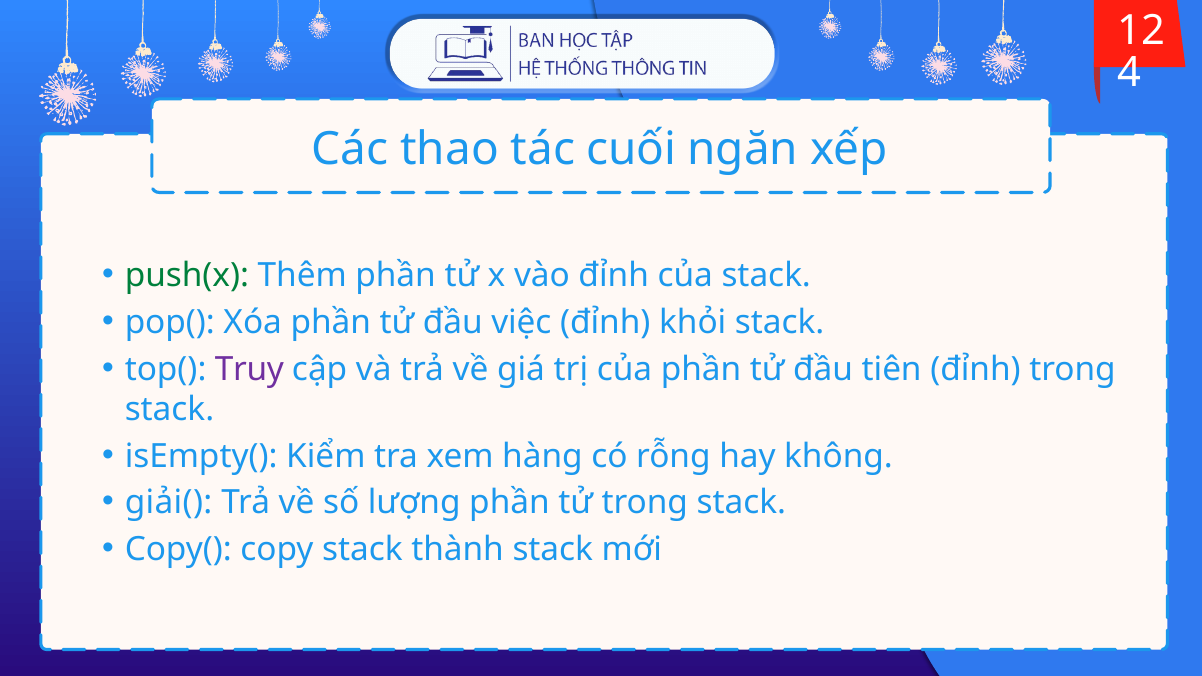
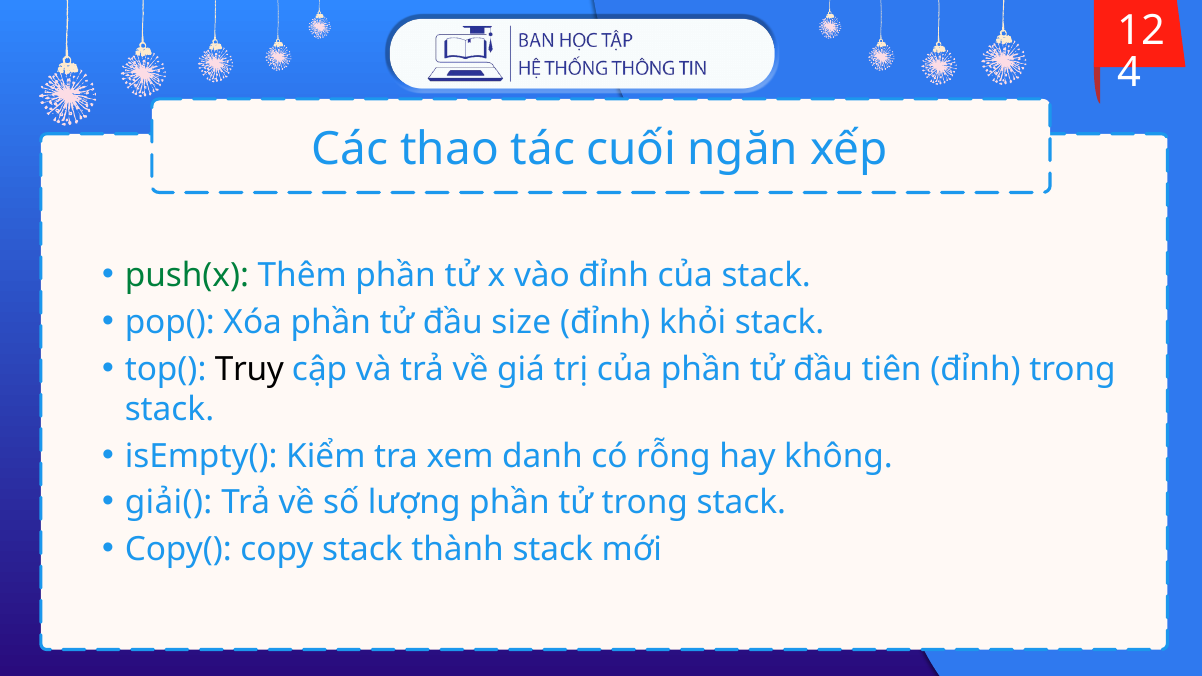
việc: việc -> size
Truy colour: purple -> black
hàng: hàng -> danh
